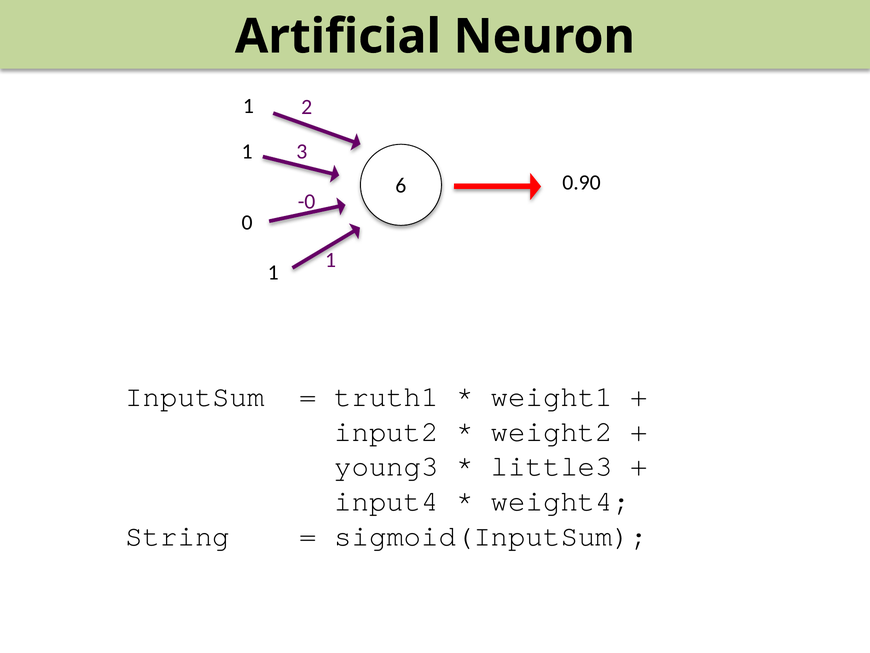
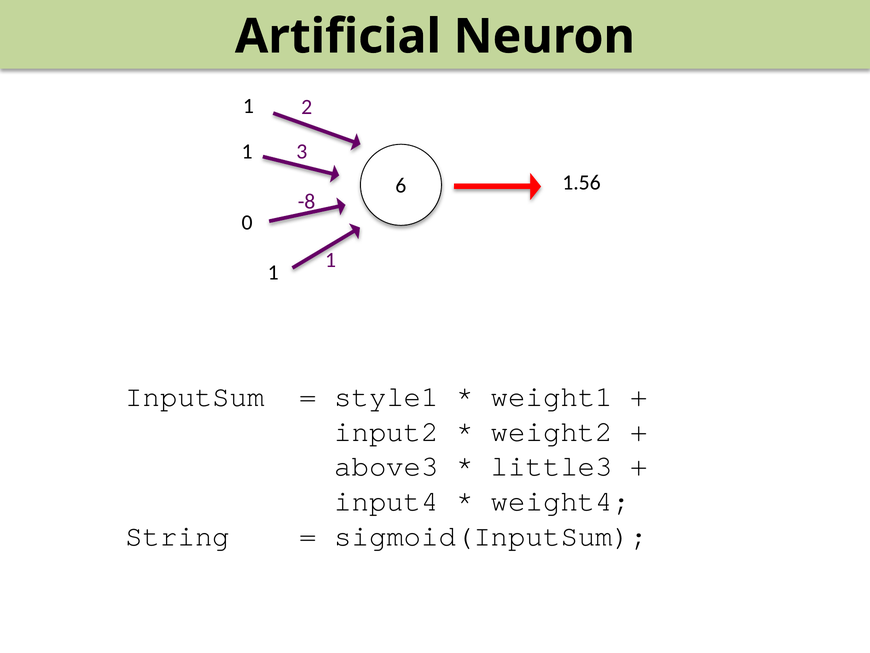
0.90: 0.90 -> 1.56
-0: -0 -> -8
truth1: truth1 -> style1
young3: young3 -> above3
